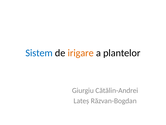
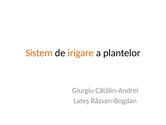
Sistem colour: blue -> orange
